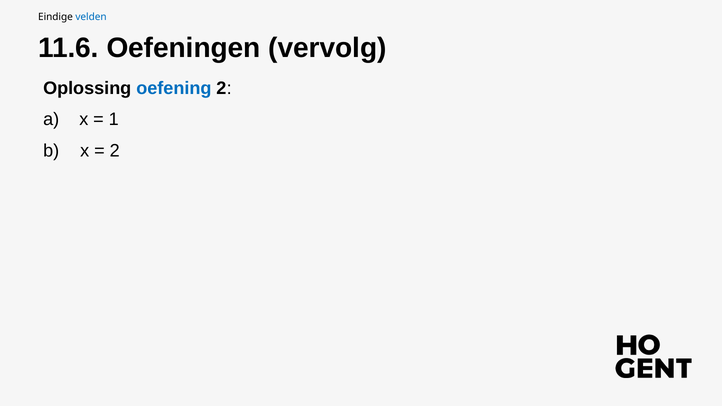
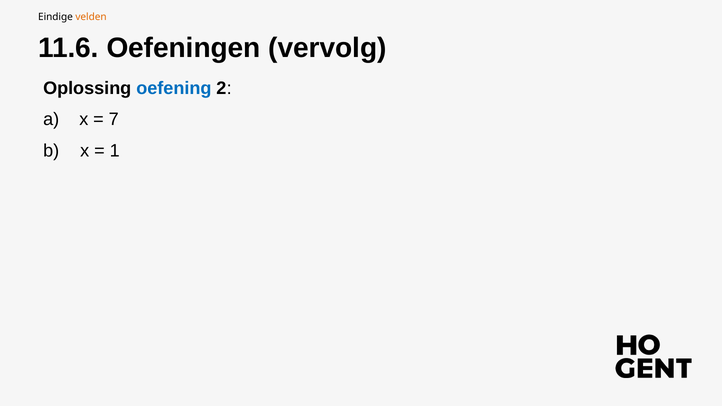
velden colour: blue -> orange
1: 1 -> 7
2 at (115, 151): 2 -> 1
